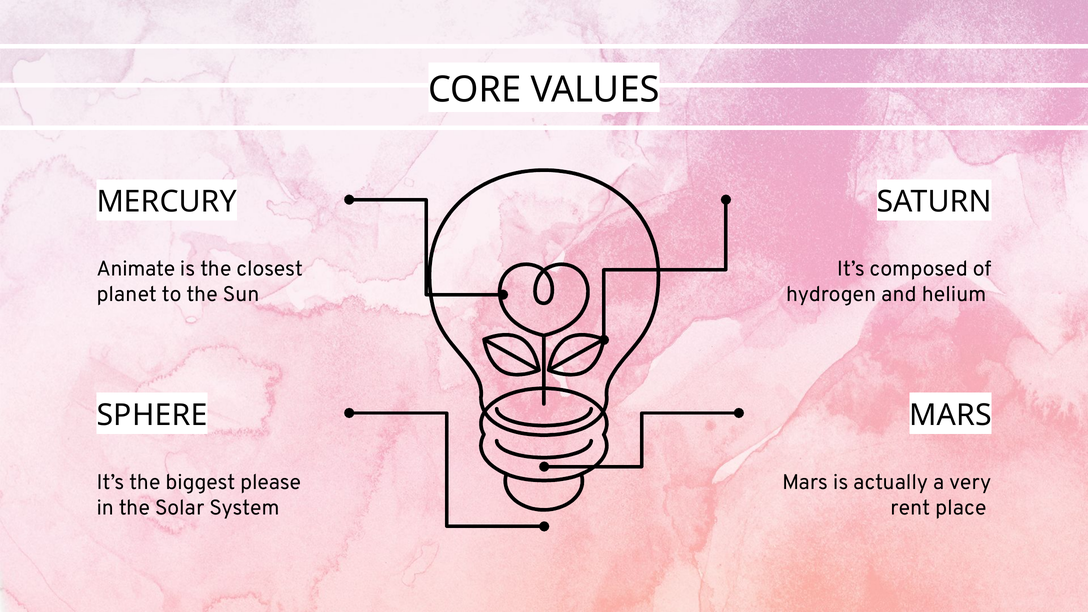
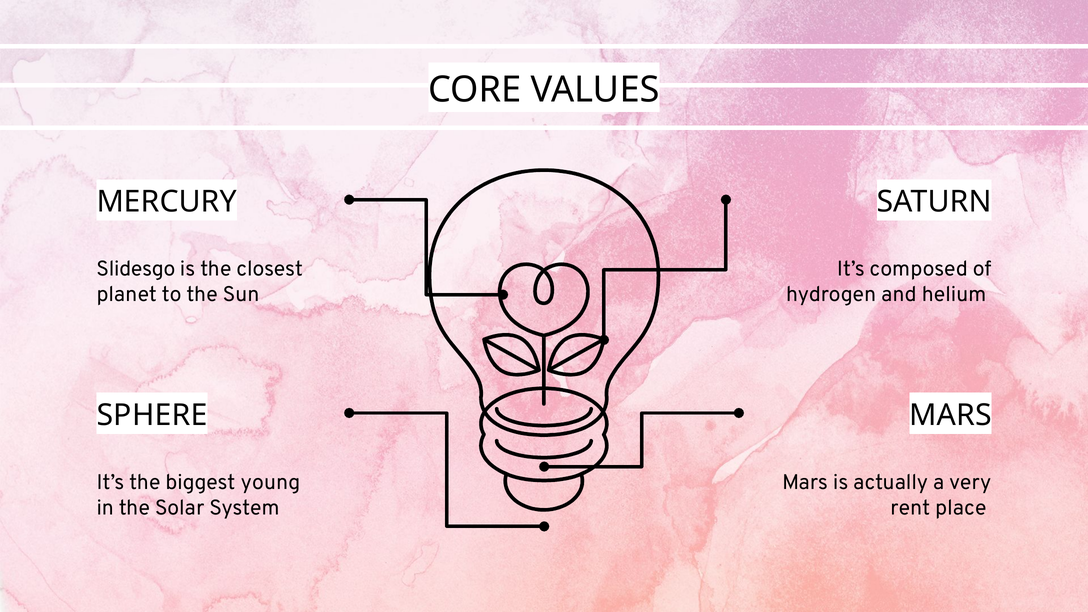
Animate: Animate -> Slidesgo
please: please -> young
